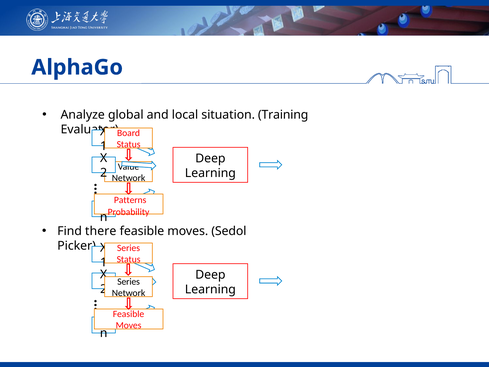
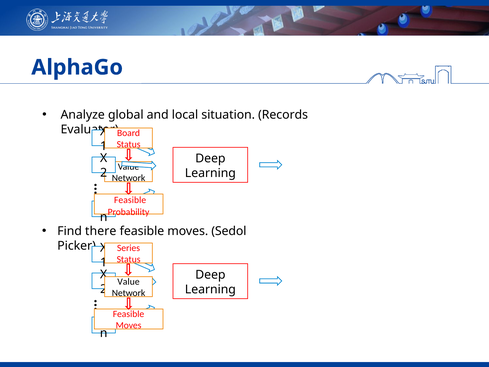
Training: Training -> Records
Patterns at (130, 200): Patterns -> Feasible
Series at (129, 281): Series -> Value
